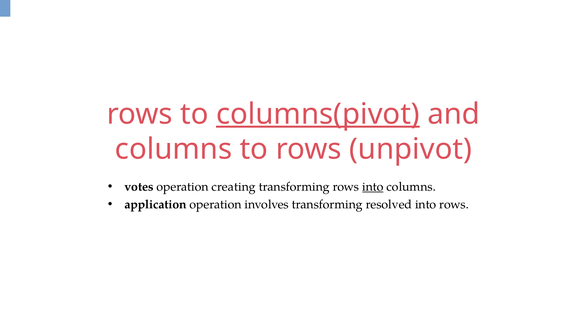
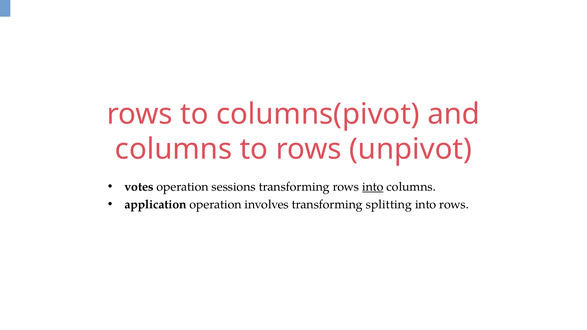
columns(pivot underline: present -> none
creating: creating -> sessions
resolved: resolved -> splitting
